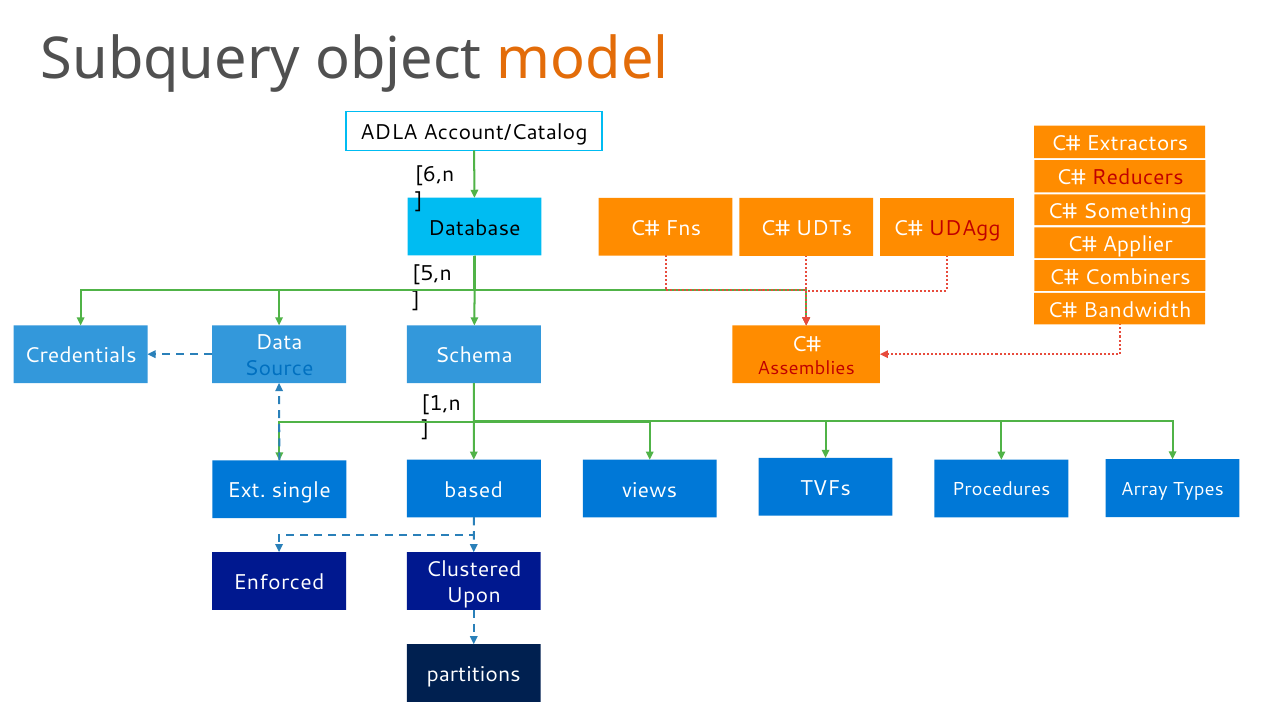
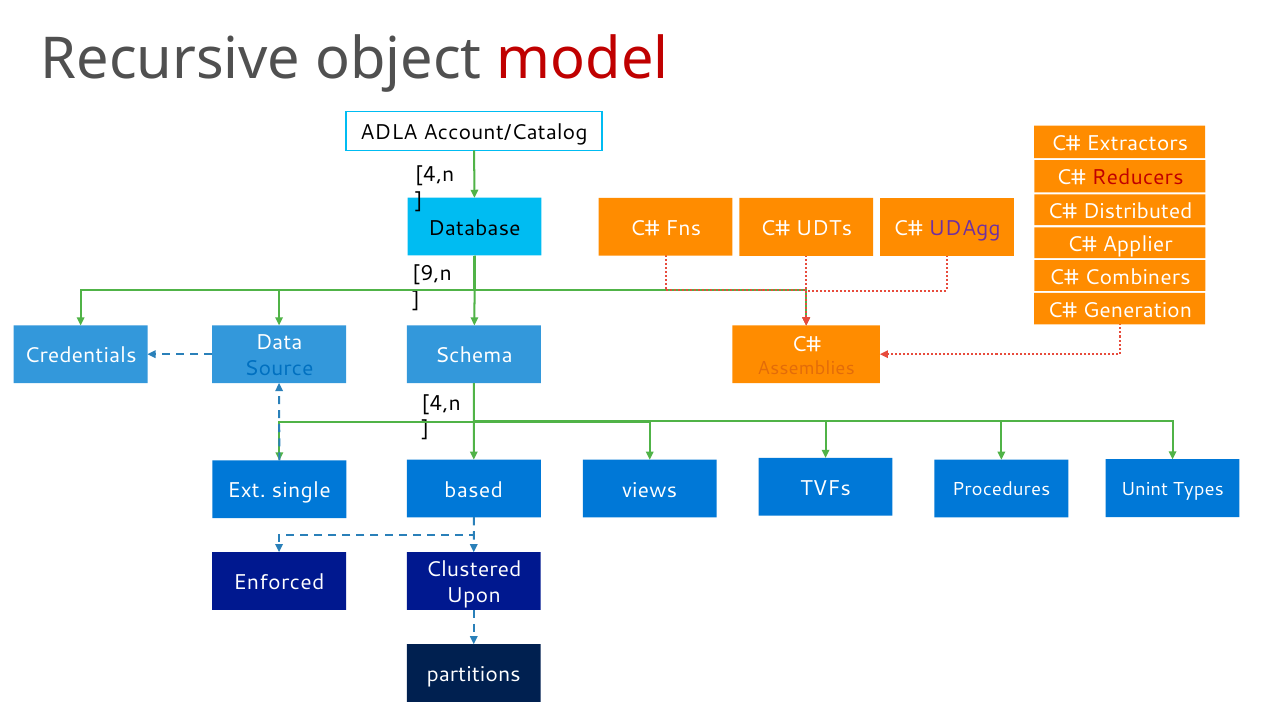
Subquery: Subquery -> Recursive
model colour: orange -> red
6,n at (435, 175): 6,n -> 4,n
Something: Something -> Distributed
UDAgg colour: red -> purple
5,n: 5,n -> 9,n
Bandwidth: Bandwidth -> Generation
Assemblies colour: red -> orange
1,n at (441, 403): 1,n -> 4,n
Array: Array -> Unint
